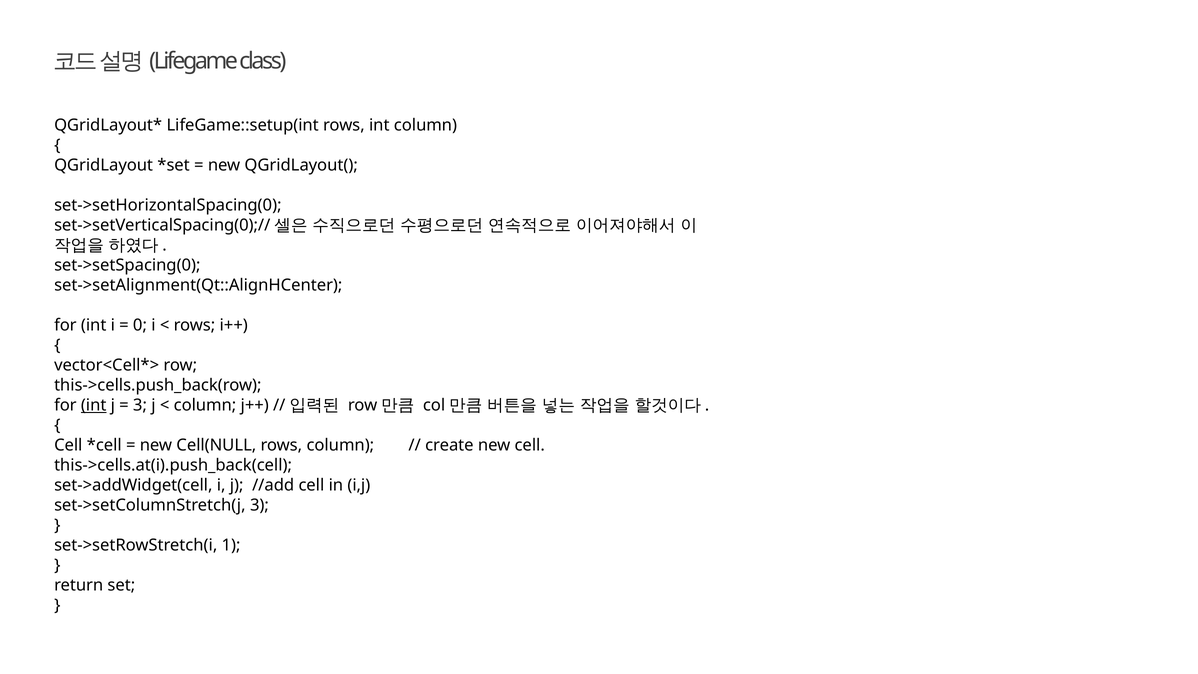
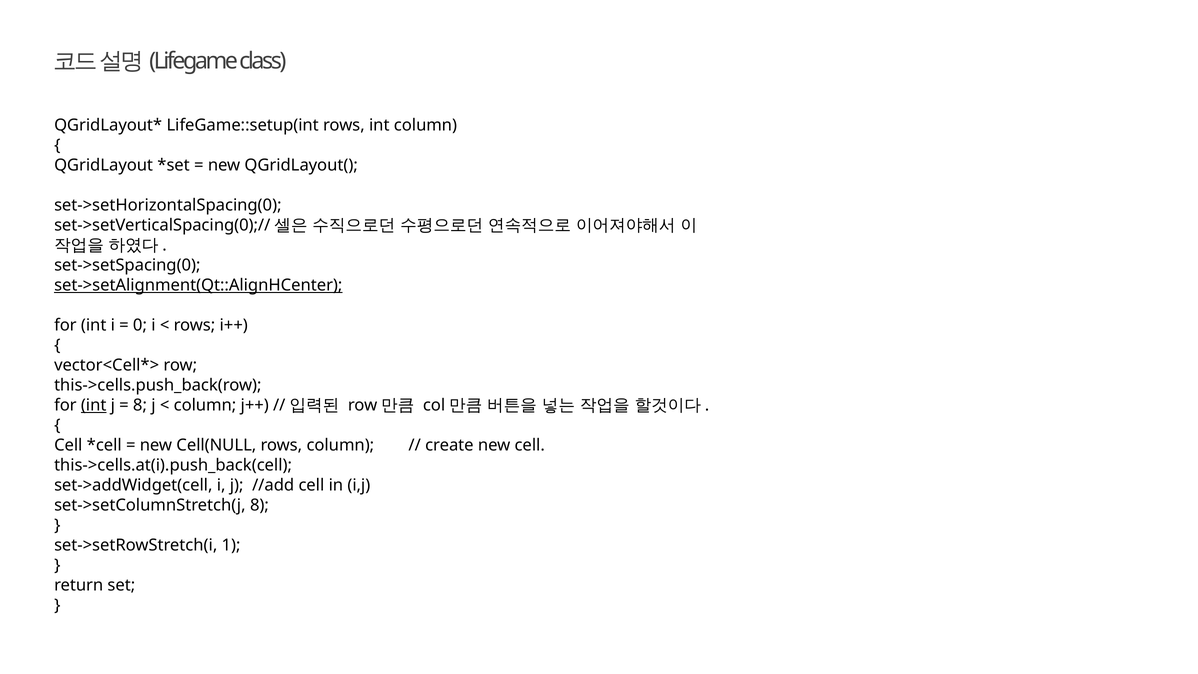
set->setAlignment(Qt::AlignHCenter underline: none -> present
3 at (140, 405): 3 -> 8
set->setColumnStretch(j 3: 3 -> 8
